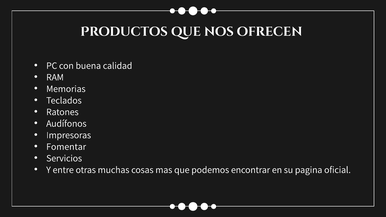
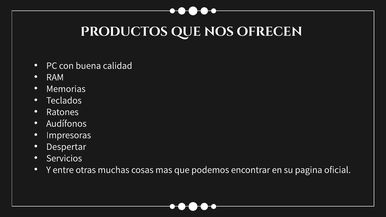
Fomentar: Fomentar -> Despertar
